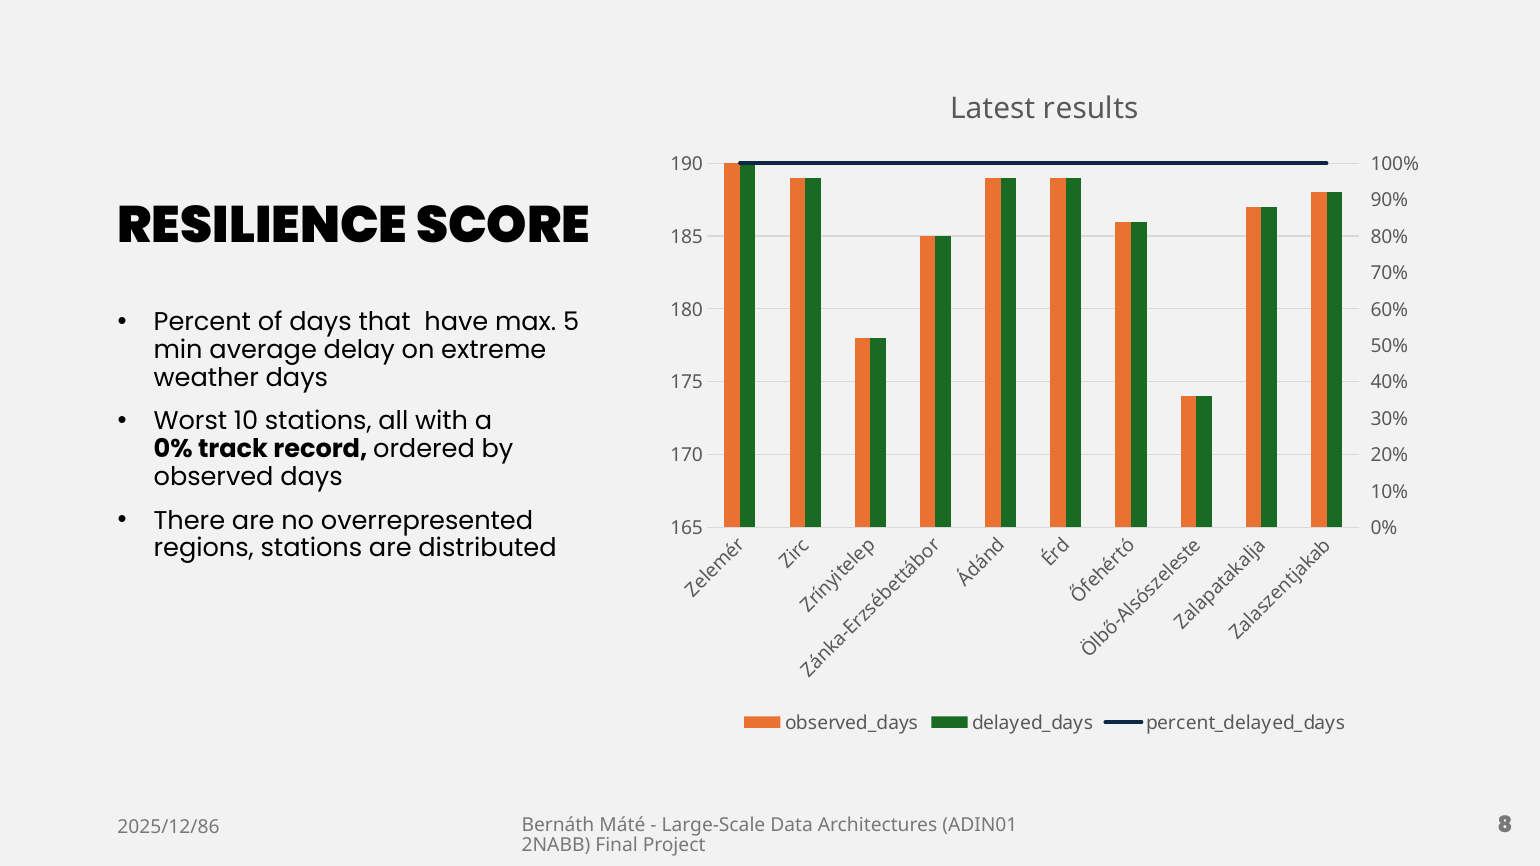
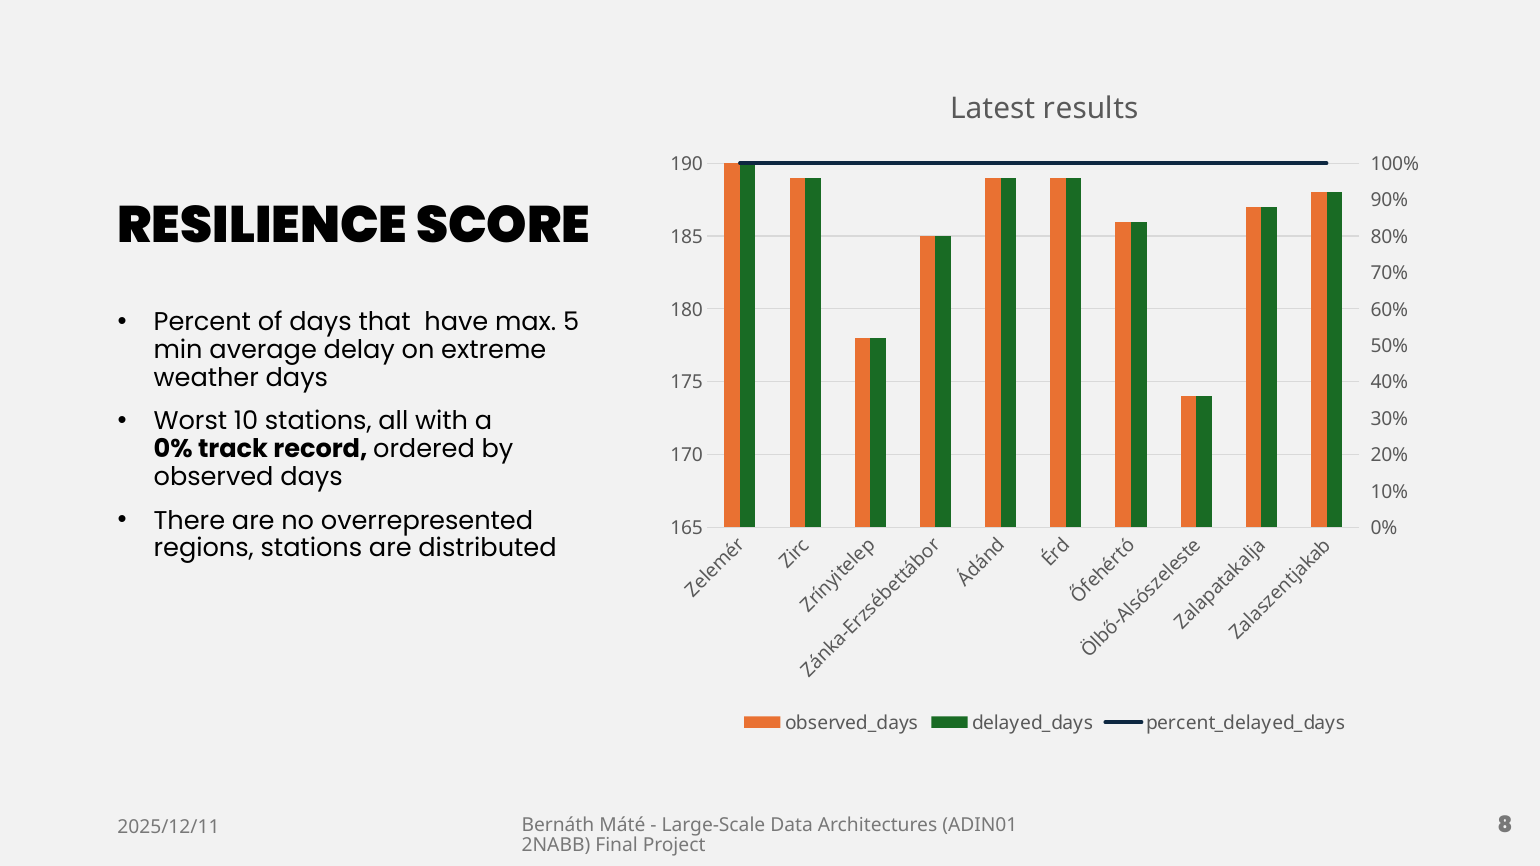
2025/12/86: 2025/12/86 -> 2025/12/11
